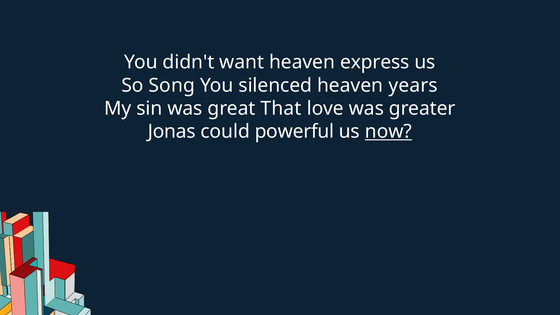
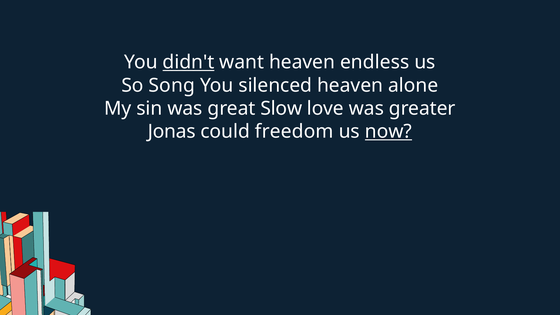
didn't underline: none -> present
express: express -> endless
years: years -> alone
That: That -> Slow
powerful: powerful -> freedom
